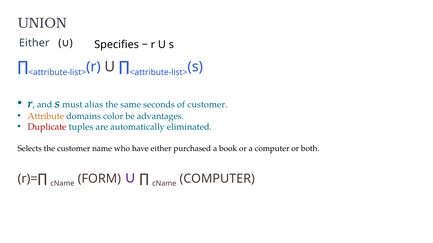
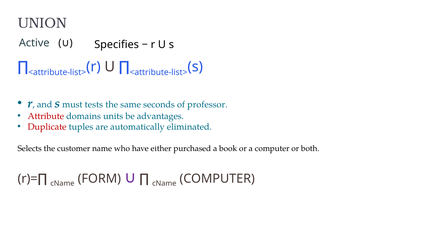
Either at (34, 43): Either -> Active
alias: alias -> tests
of customer: customer -> professor
Attribute colour: orange -> red
color: color -> units
